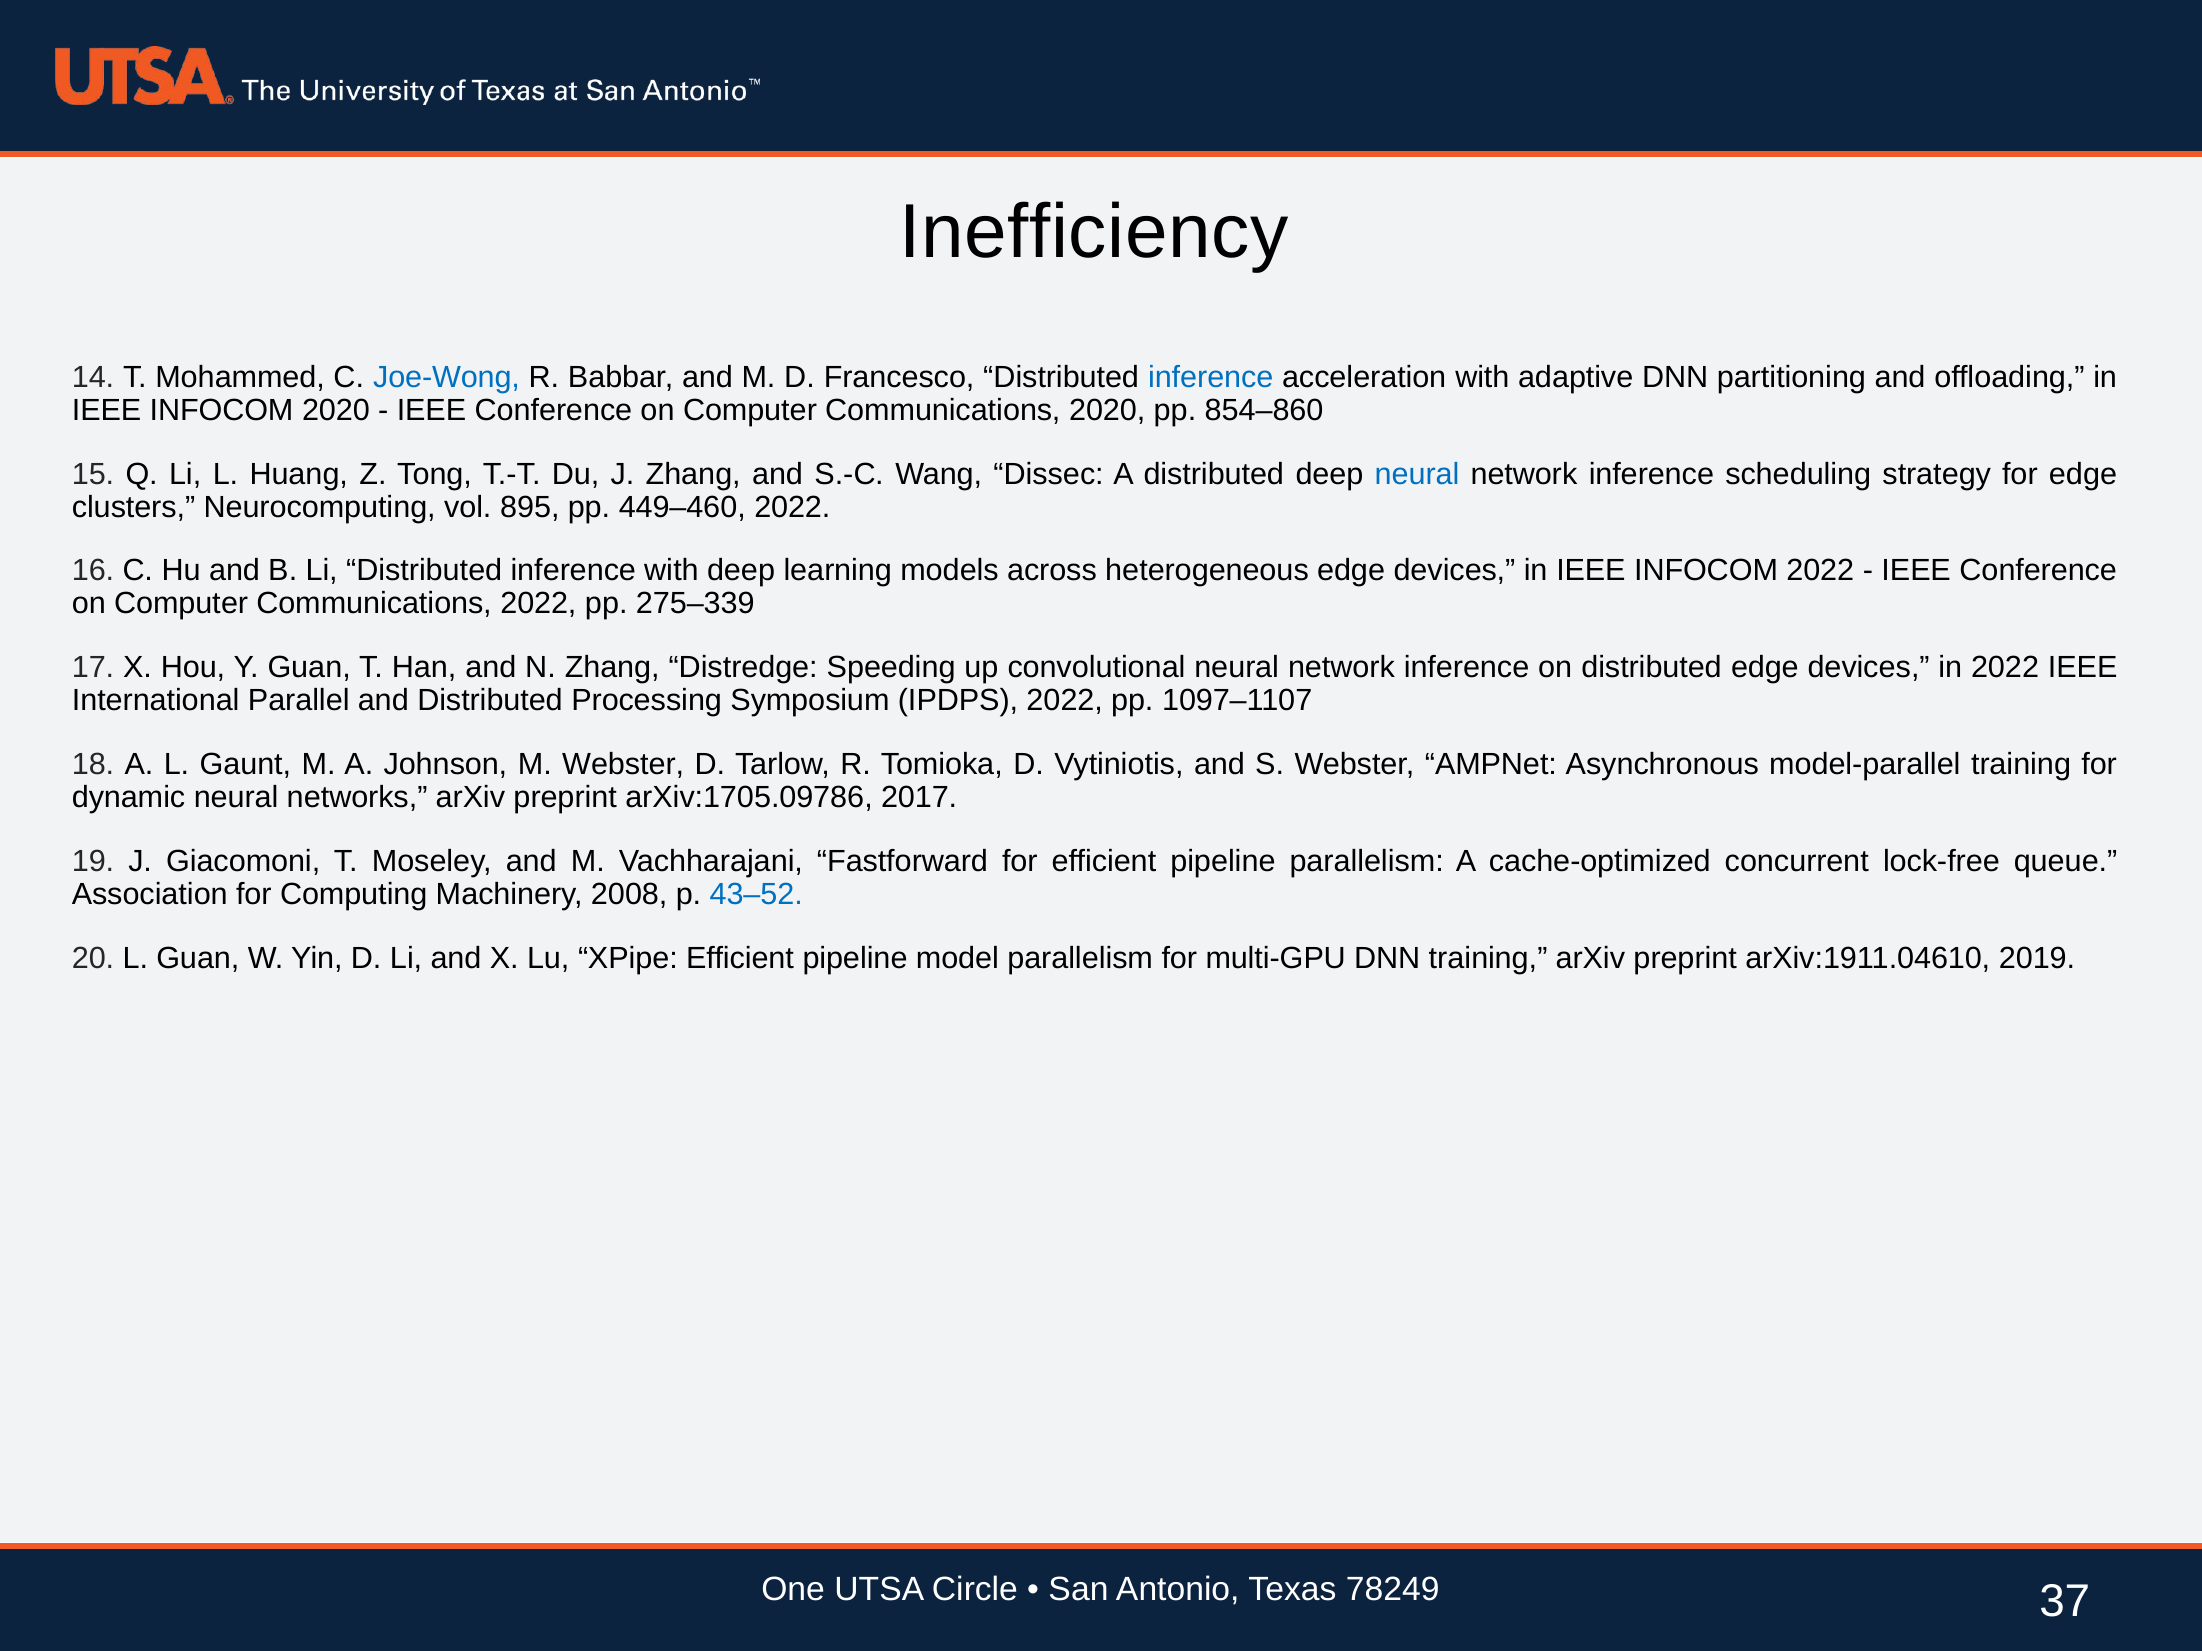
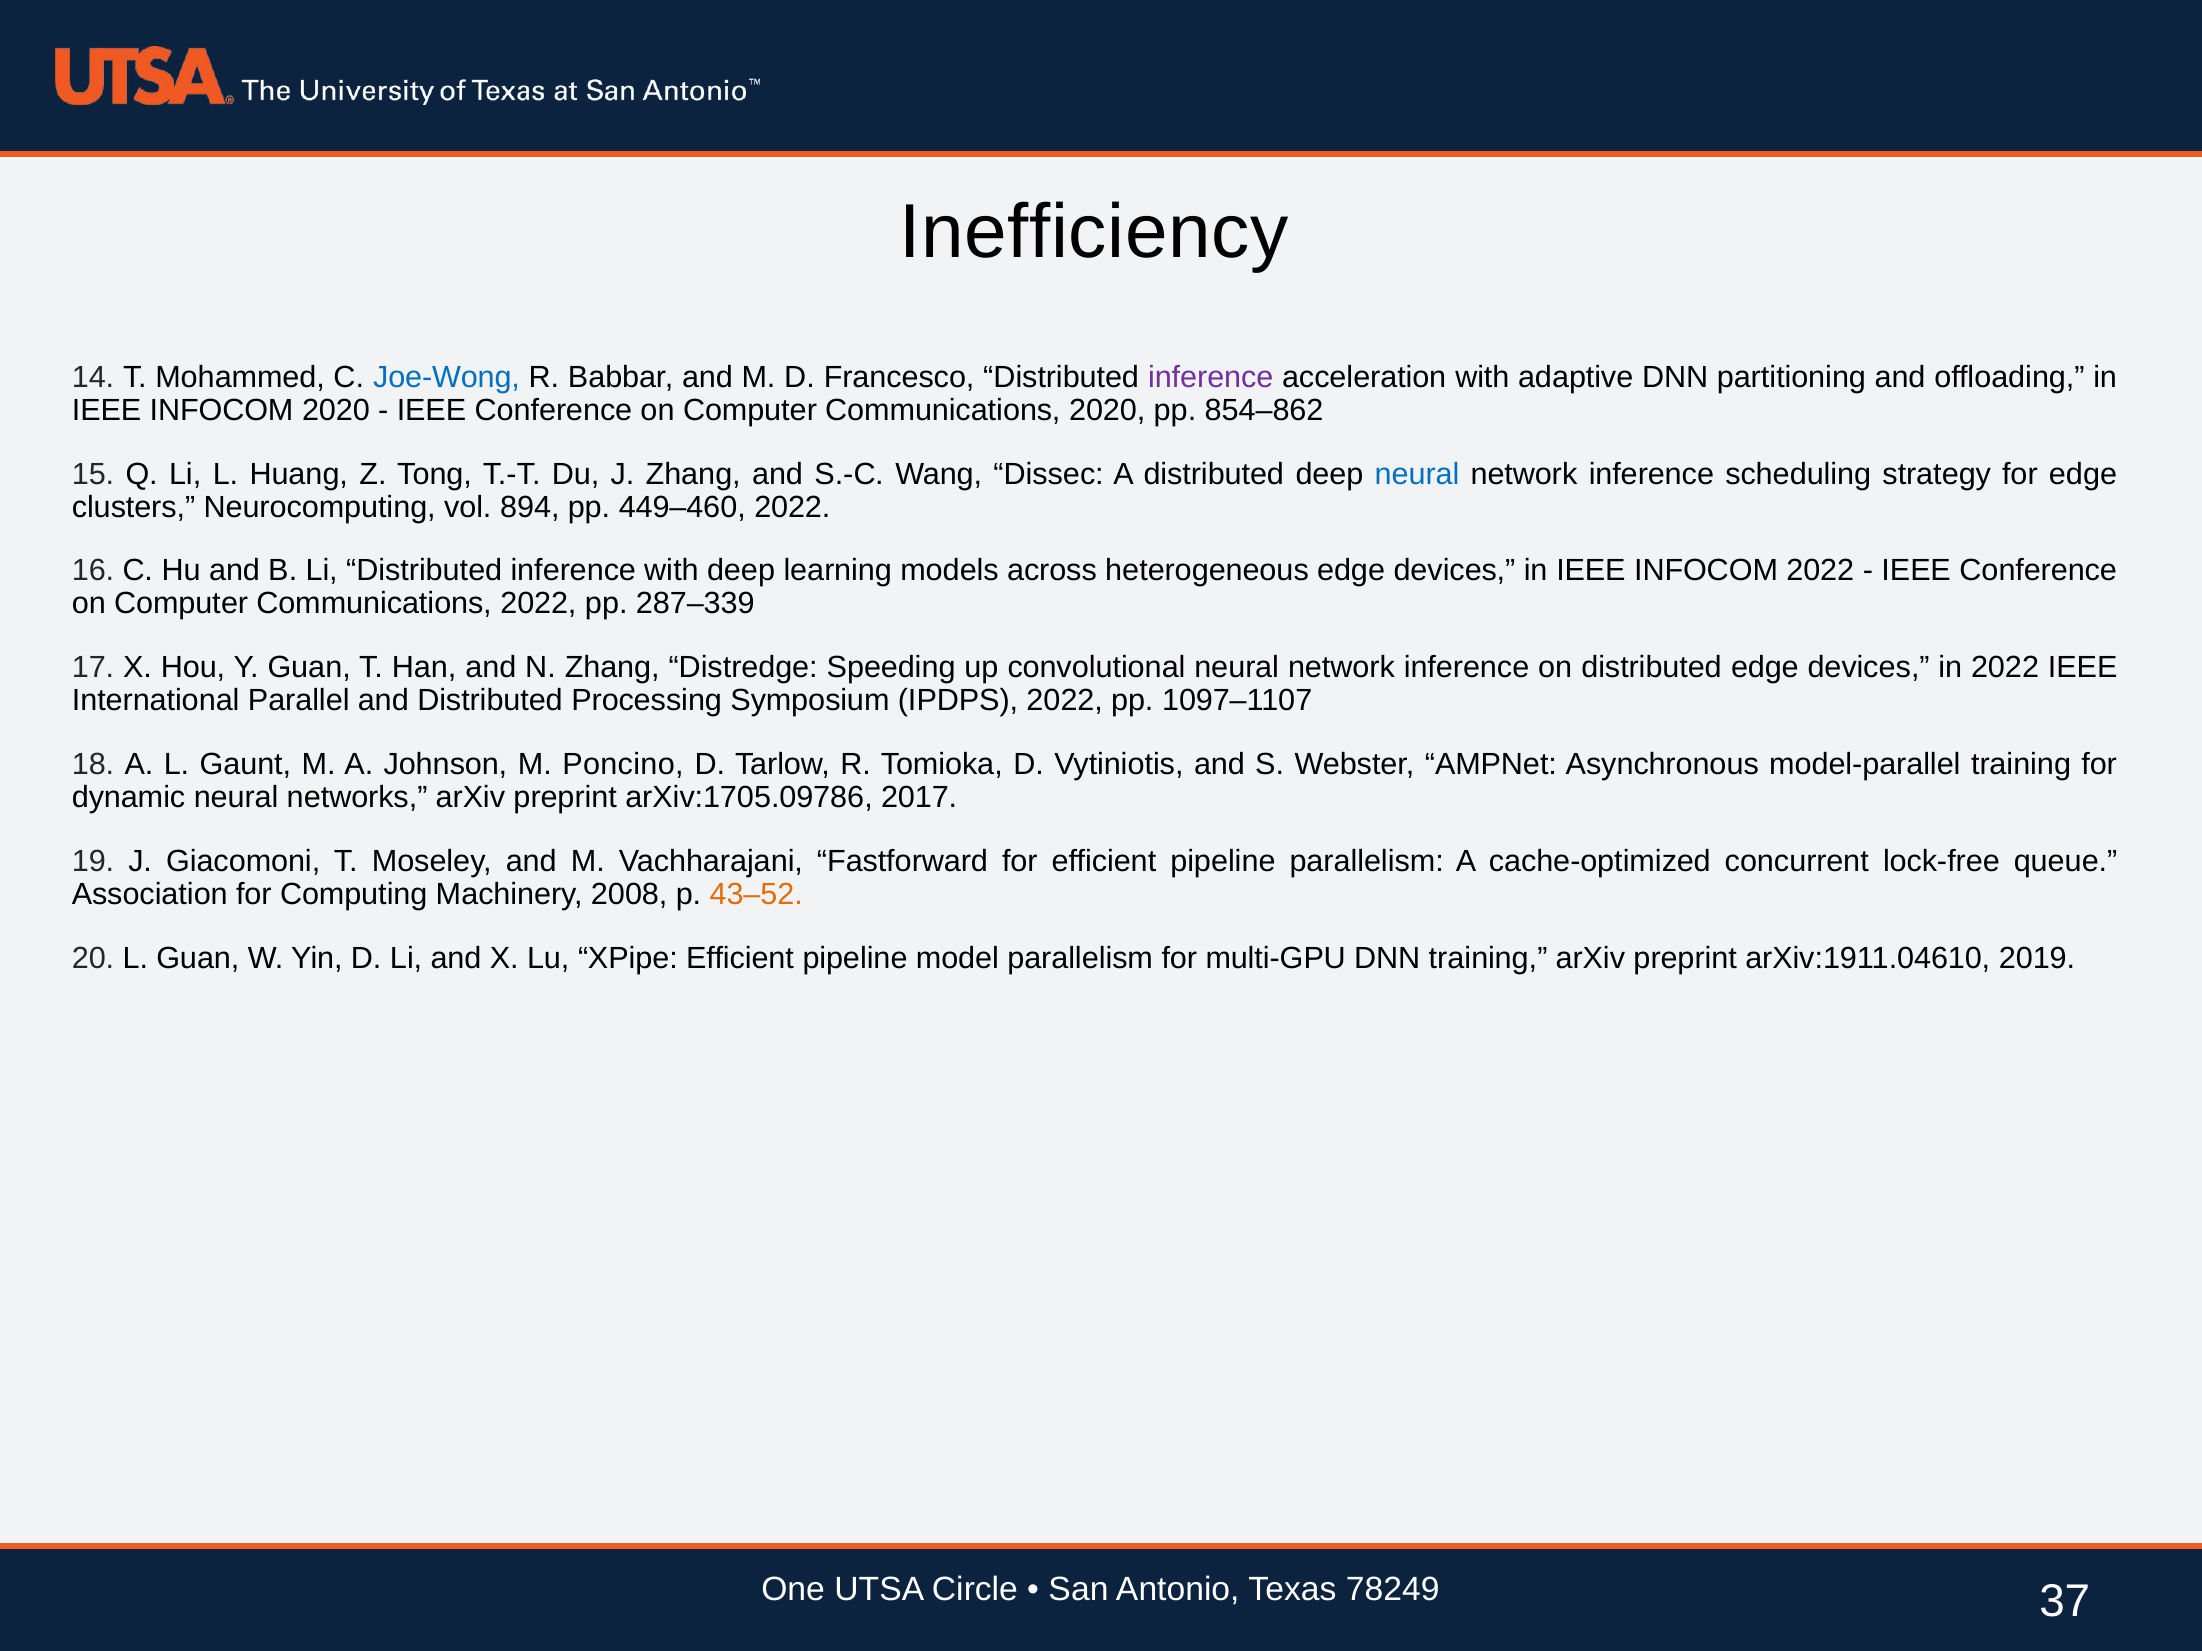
inference at (1211, 377) colour: blue -> purple
854–860: 854–860 -> 854–862
895: 895 -> 894
275–339: 275–339 -> 287–339
M Webster: Webster -> Poncino
43–52 colour: blue -> orange
